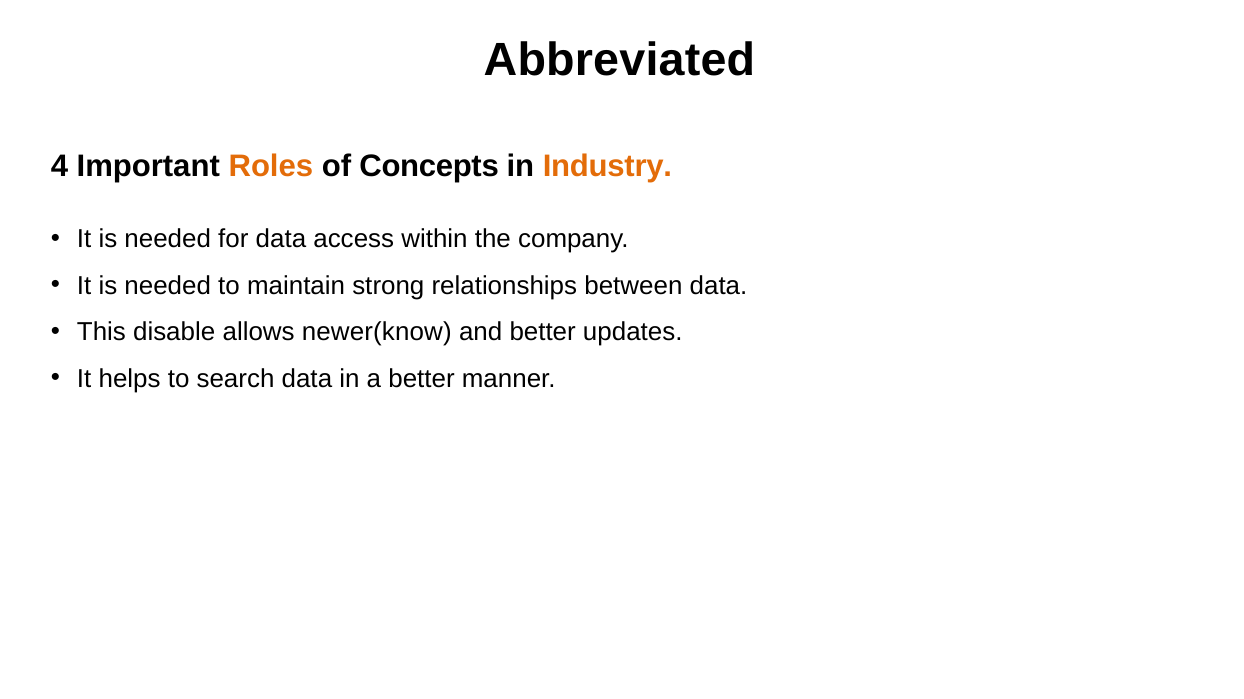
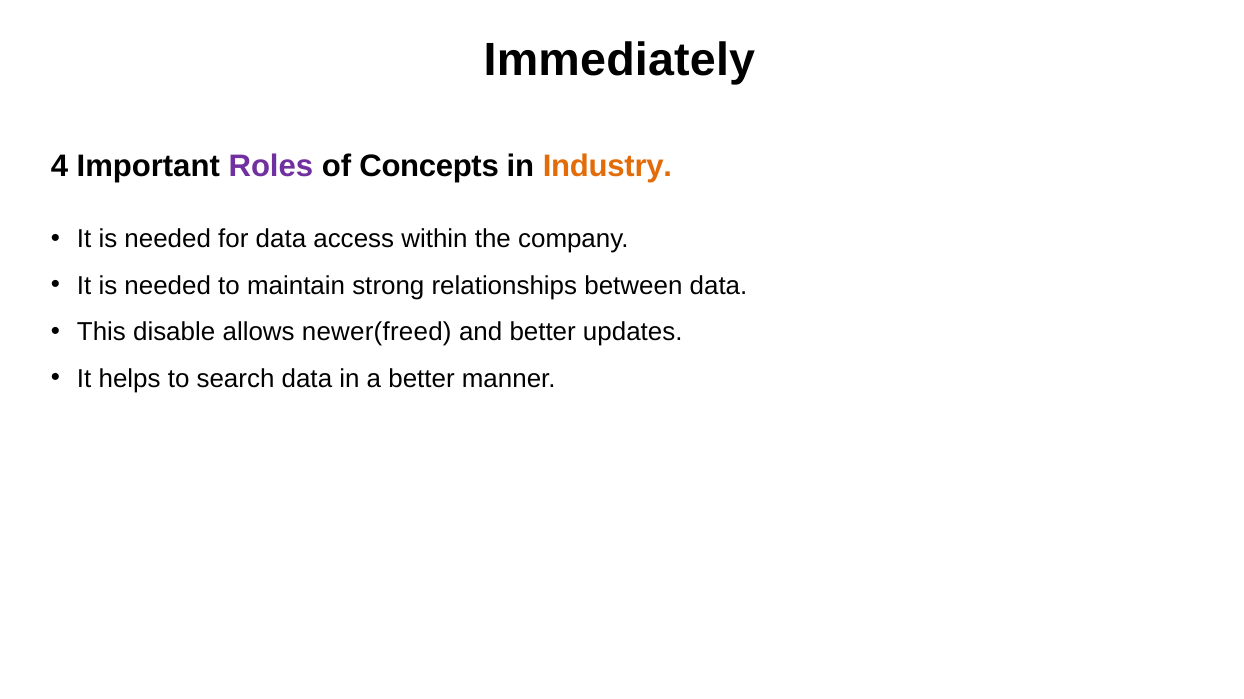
Abbreviated: Abbreviated -> Immediately
Roles colour: orange -> purple
newer(know: newer(know -> newer(freed
